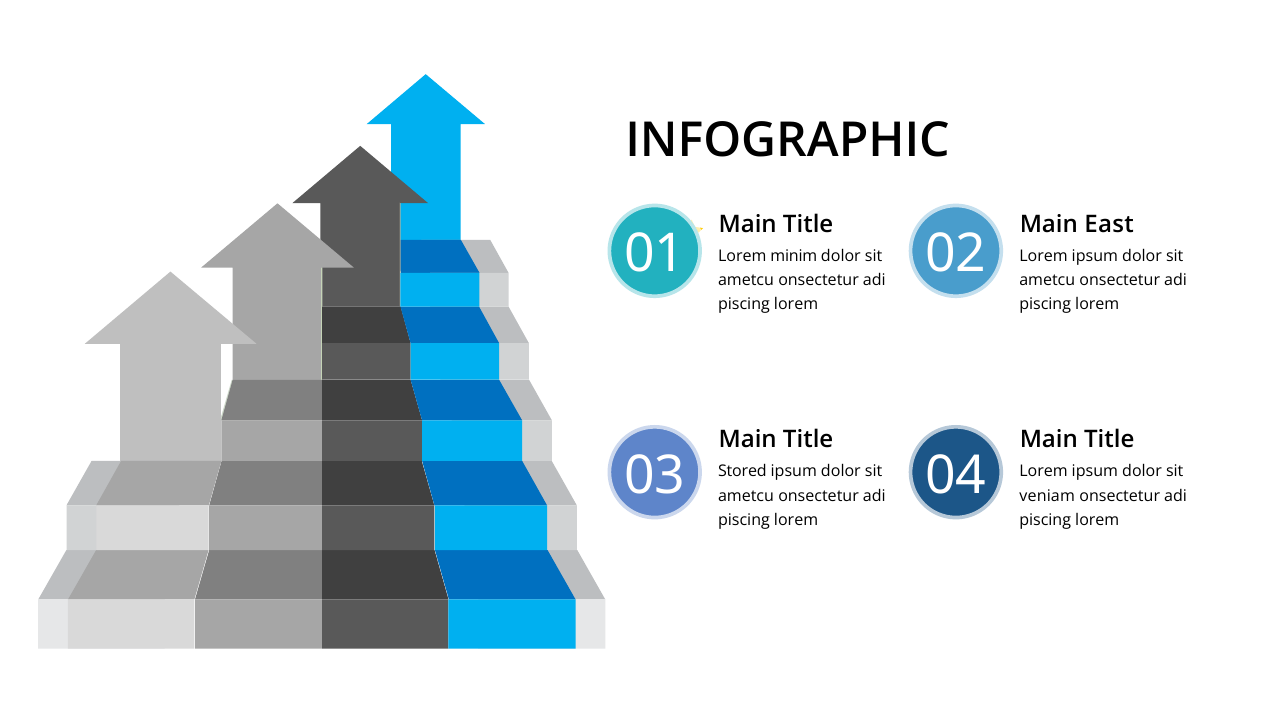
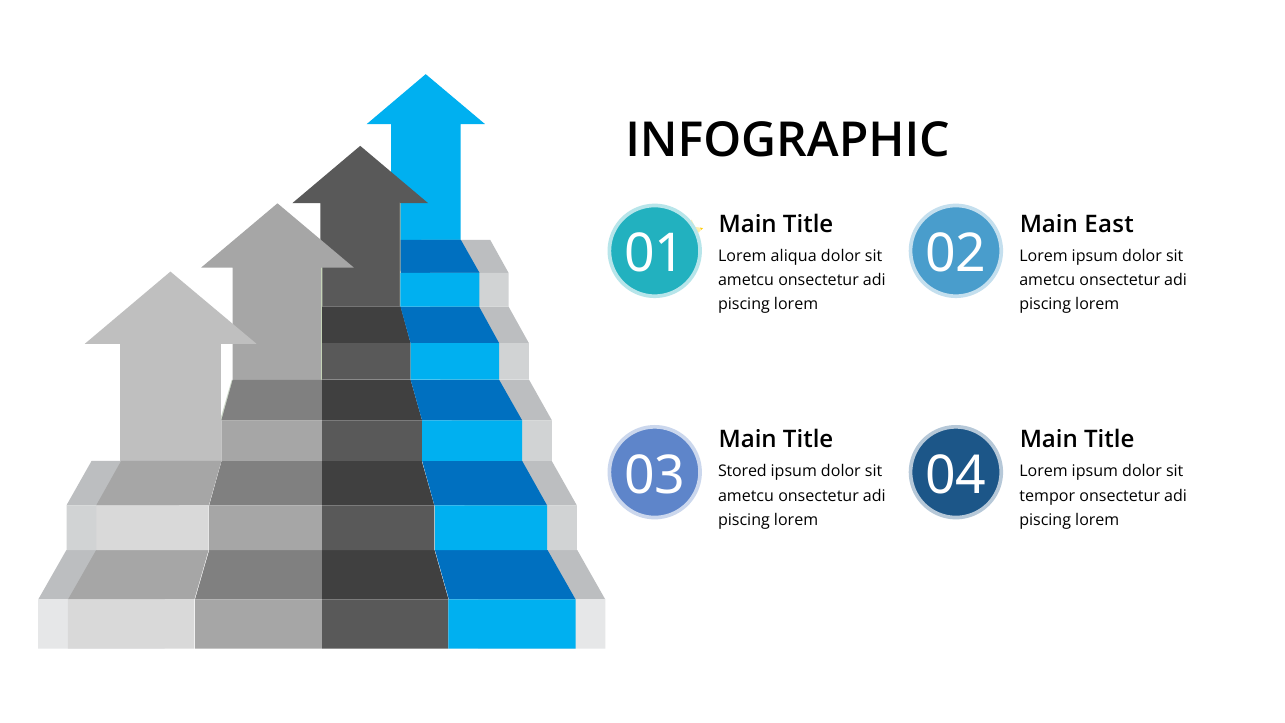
minim: minim -> aliqua
veniam: veniam -> tempor
